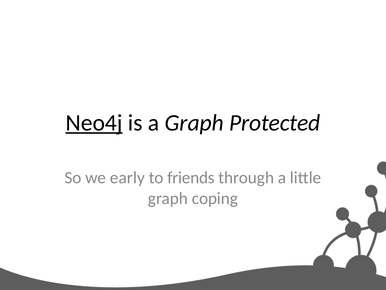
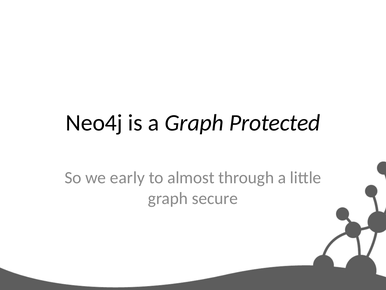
Neo4j underline: present -> none
friends: friends -> almost
coping: coping -> secure
